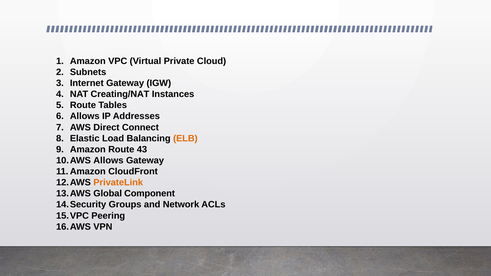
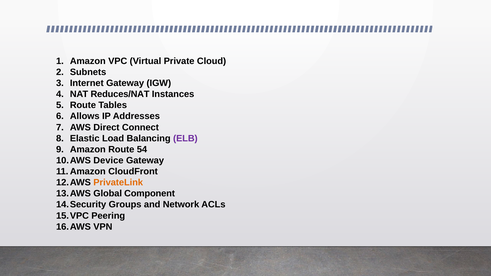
Creating/NAT: Creating/NAT -> Reduces/NAT
ELB colour: orange -> purple
43: 43 -> 54
Allows at (108, 161): Allows -> Device
